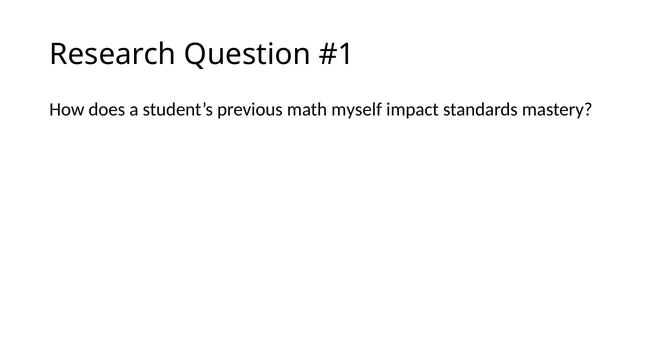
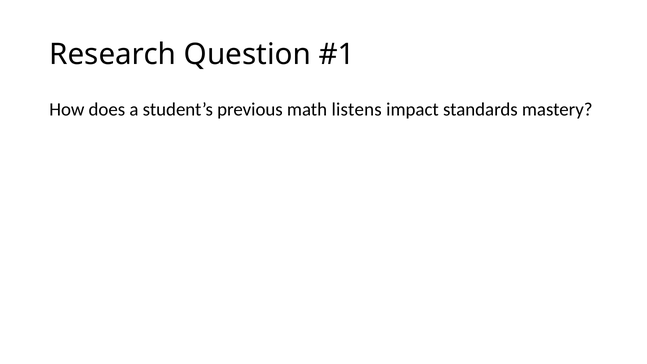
myself: myself -> listens
